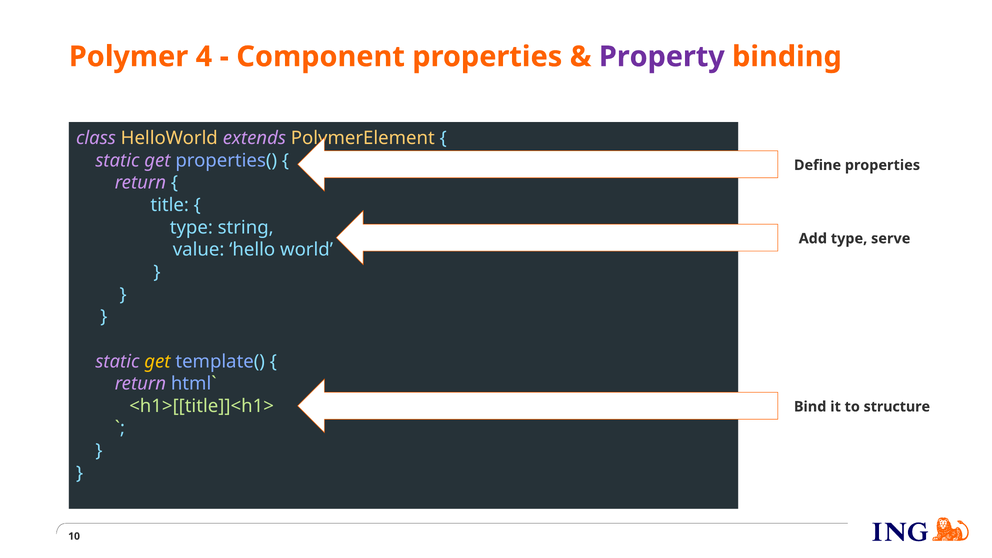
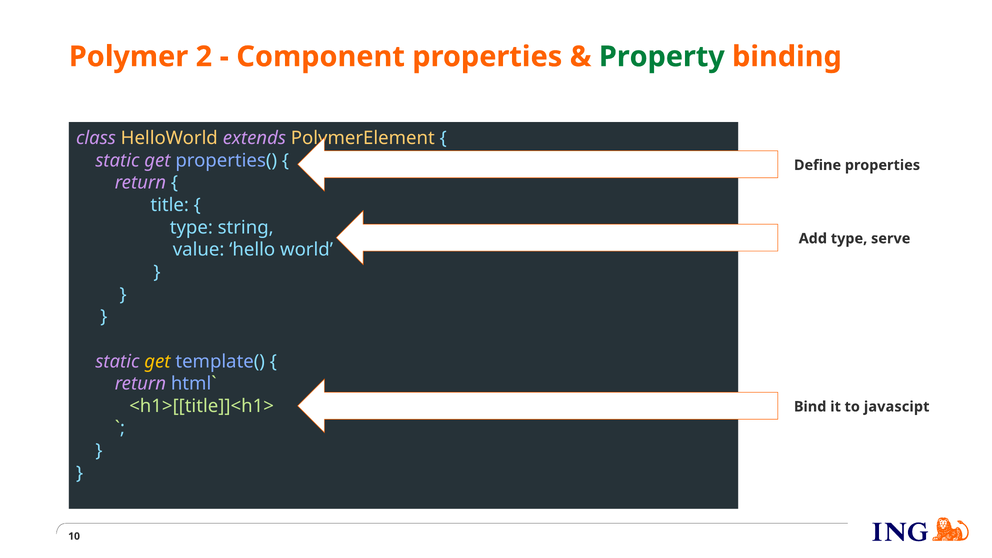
4: 4 -> 2
Property colour: purple -> green
structure: structure -> javascipt
